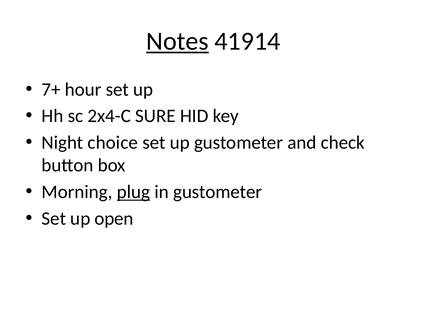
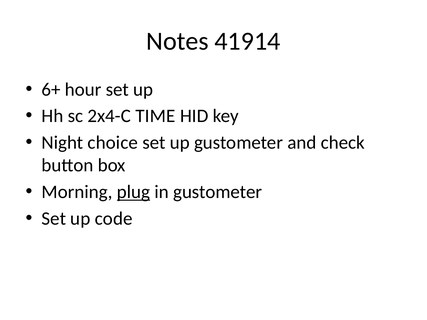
Notes underline: present -> none
7+: 7+ -> 6+
SURE: SURE -> TIME
open: open -> code
